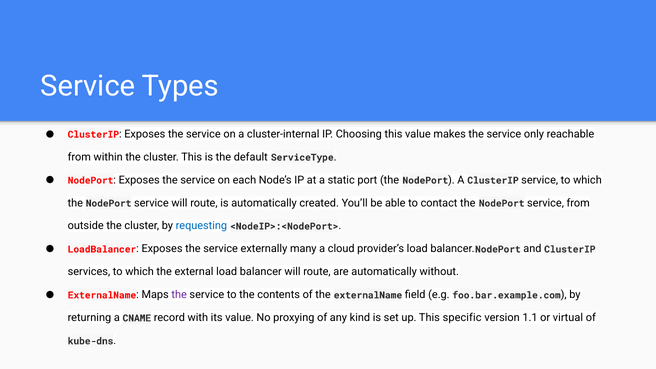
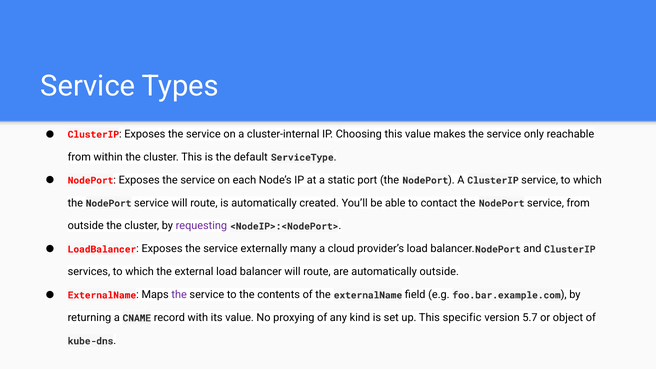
requesting colour: blue -> purple
automatically without: without -> outside
1.1: 1.1 -> 5.7
virtual: virtual -> object
